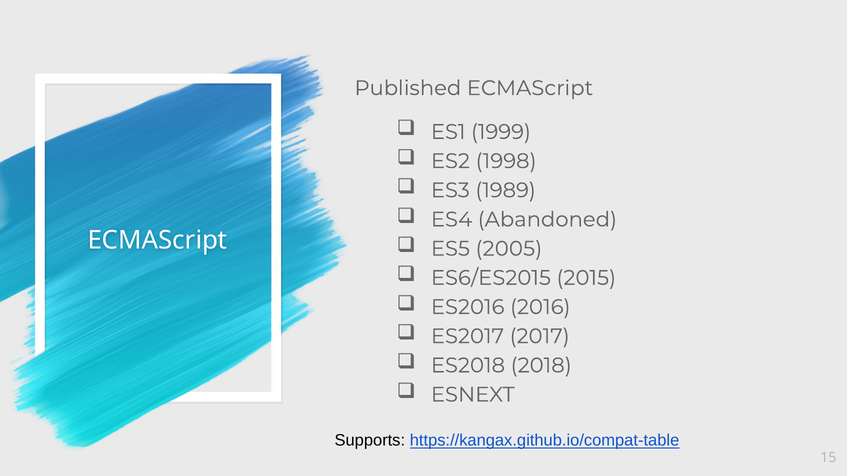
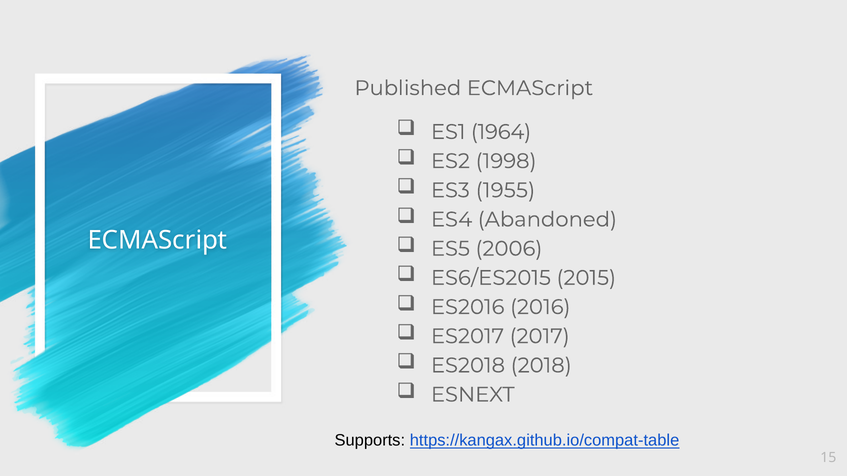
1999: 1999 -> 1964
1989: 1989 -> 1955
2005: 2005 -> 2006
